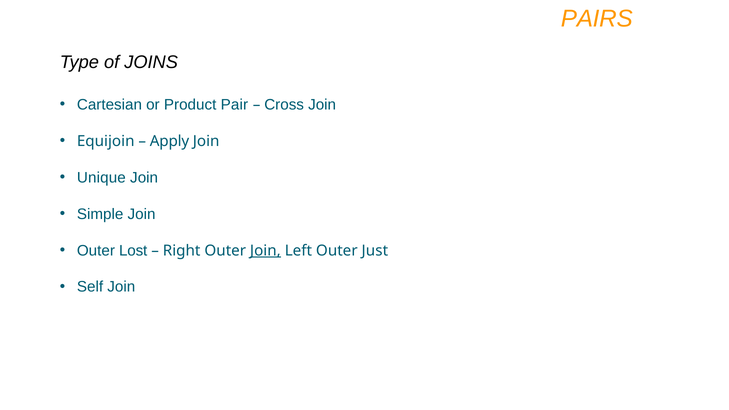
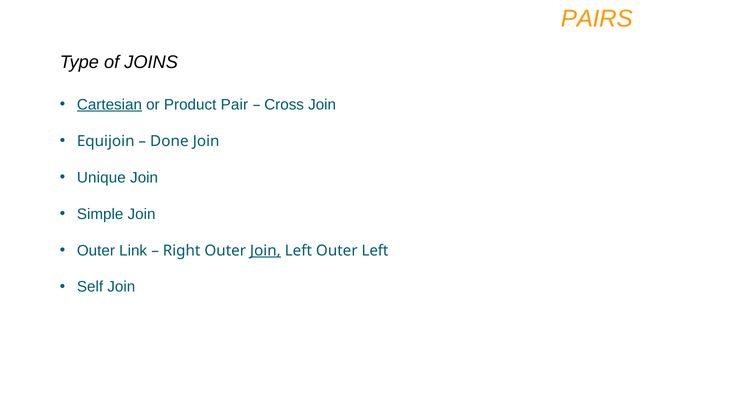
Cartesian underline: none -> present
Apply: Apply -> Done
Lost: Lost -> Link
Outer Just: Just -> Left
